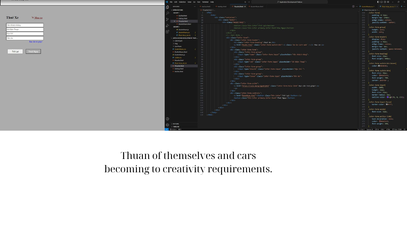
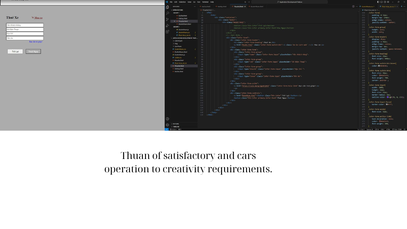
themselves: themselves -> satisfactory
becoming: becoming -> operation
